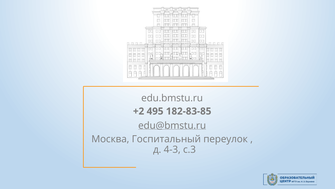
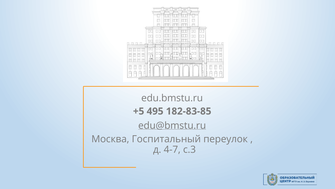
+2: +2 -> +5
4-3: 4-3 -> 4-7
